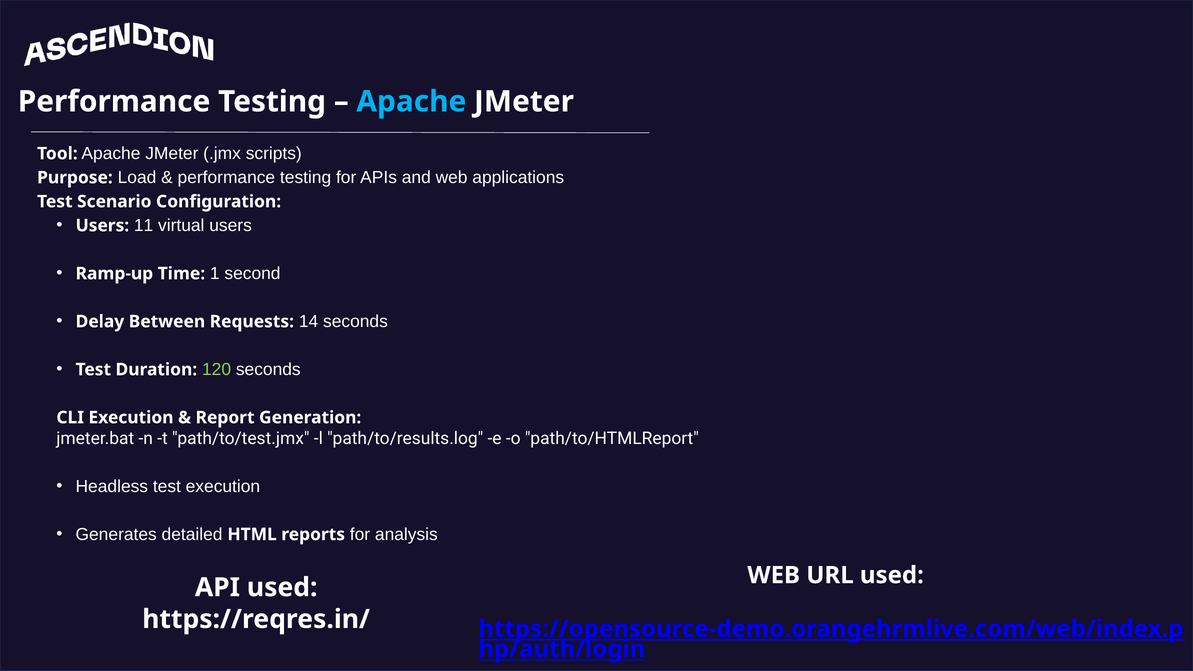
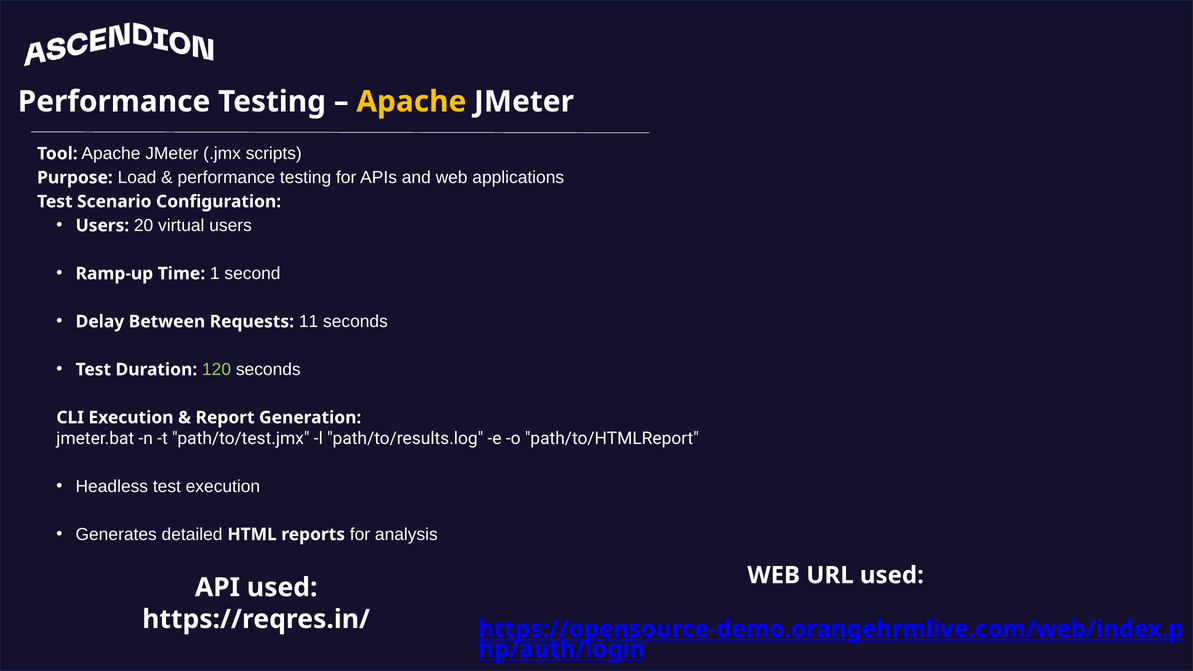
Apache at (411, 102) colour: light blue -> yellow
11: 11 -> 20
14: 14 -> 11
